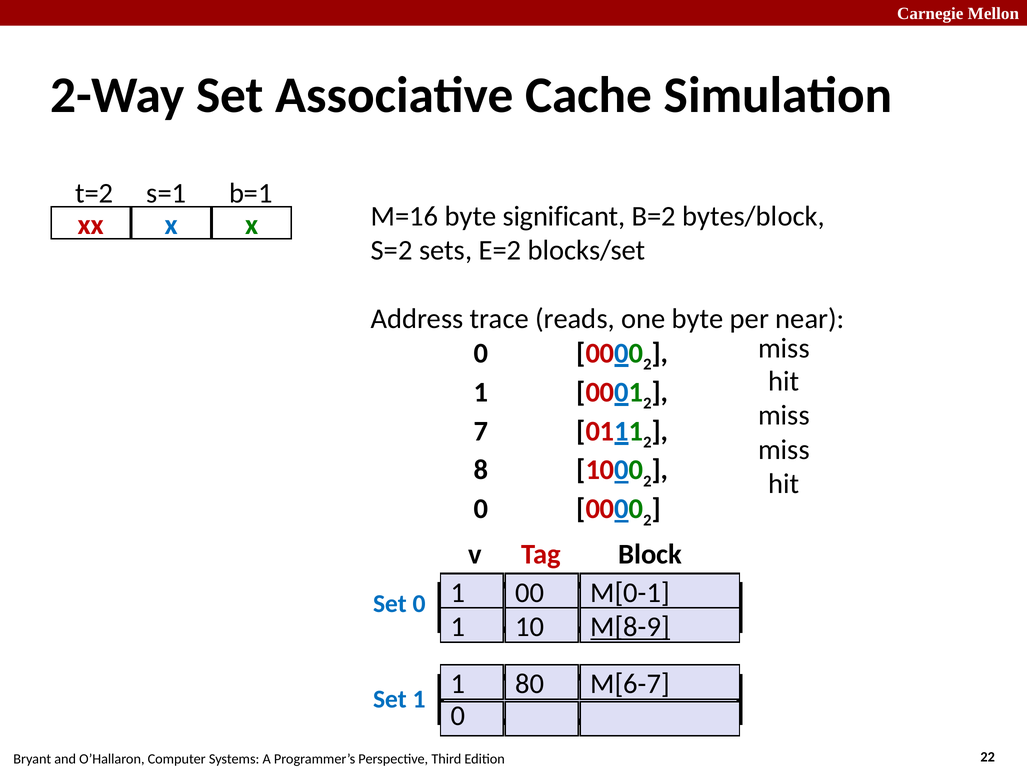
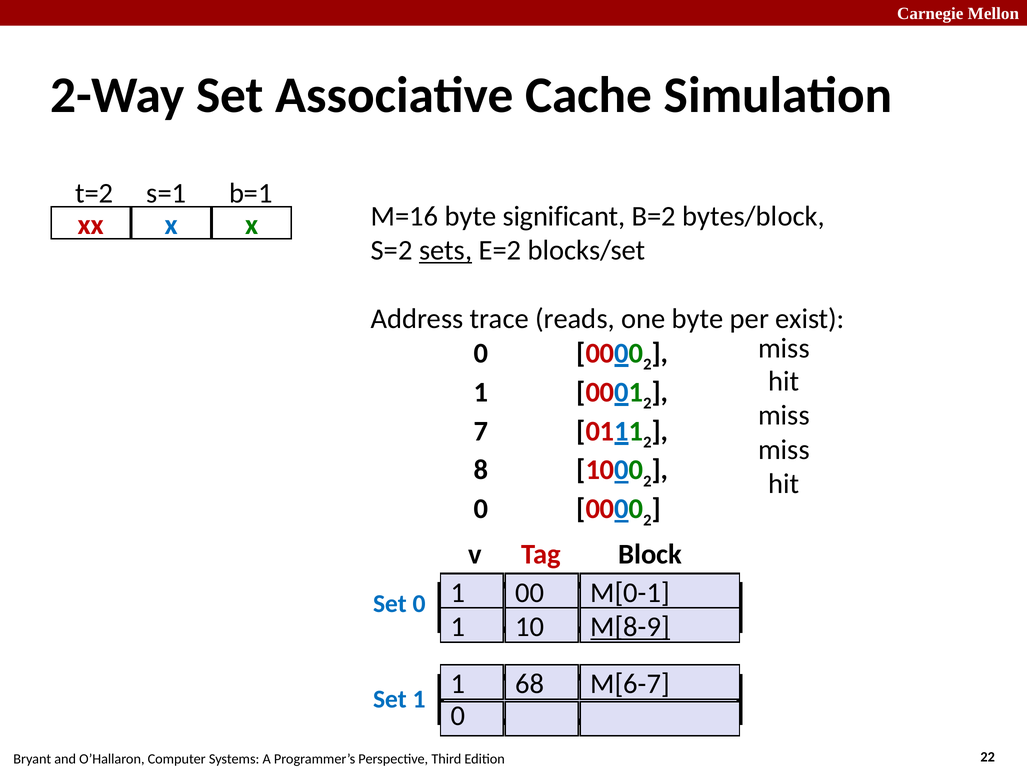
sets underline: none -> present
near: near -> exist
80: 80 -> 68
